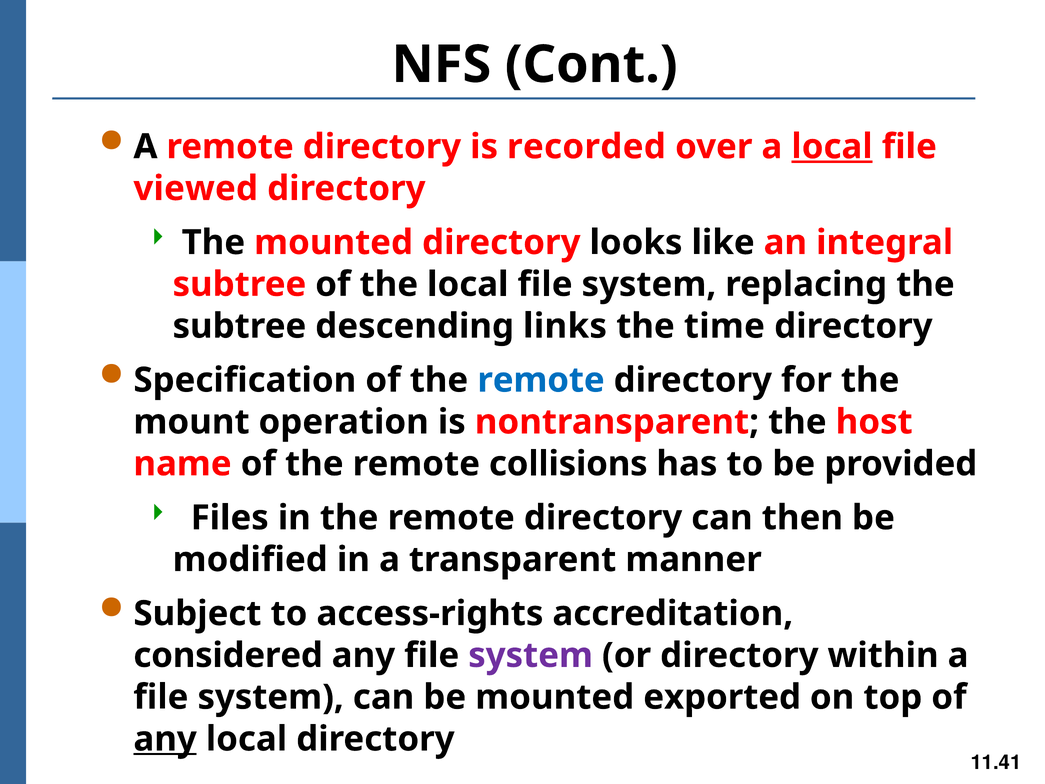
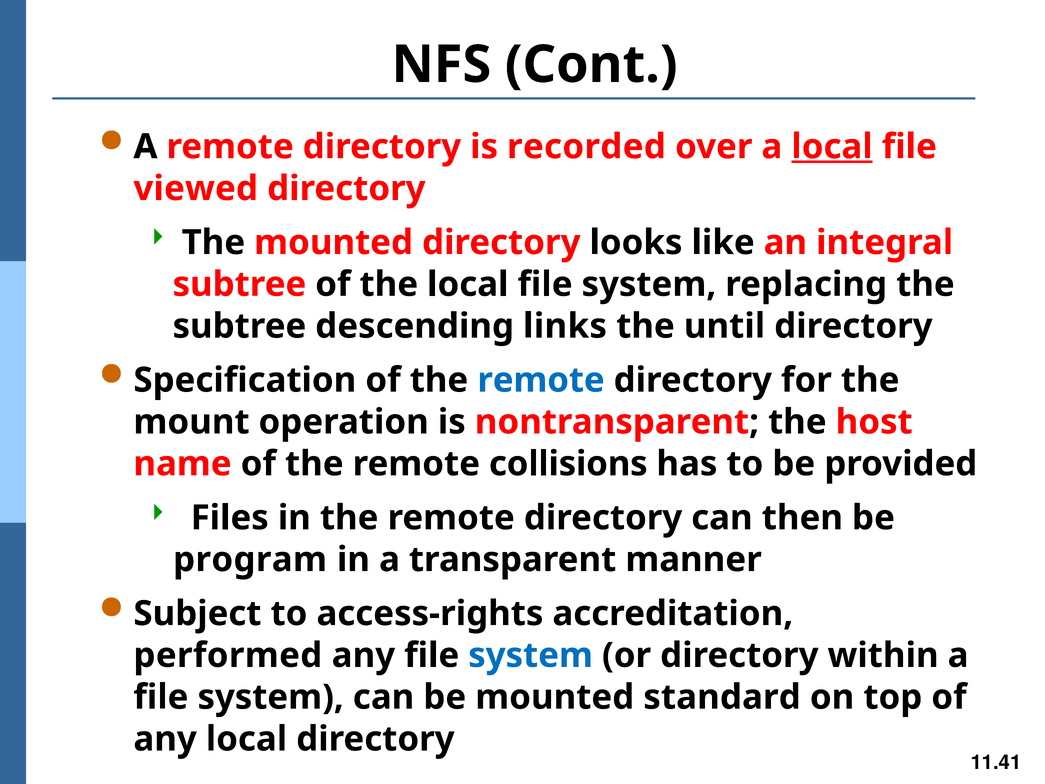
time: time -> until
modified: modified -> program
considered: considered -> performed
system at (531, 655) colour: purple -> blue
exported: exported -> standard
any at (165, 739) underline: present -> none
